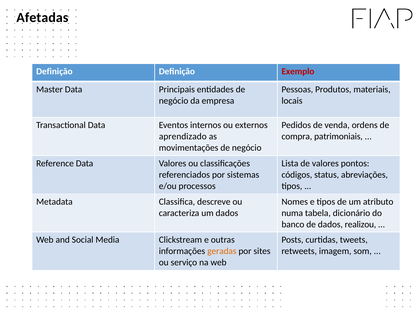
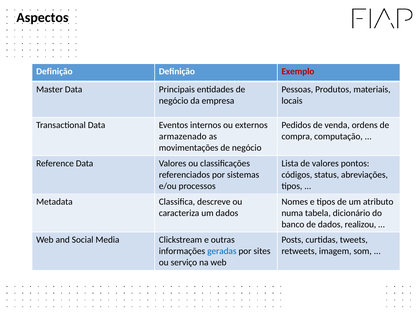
Afetadas: Afetadas -> Aspectos
aprendizado: aprendizado -> armazenado
patrimoniais: patrimoniais -> computação
geradas colour: orange -> blue
